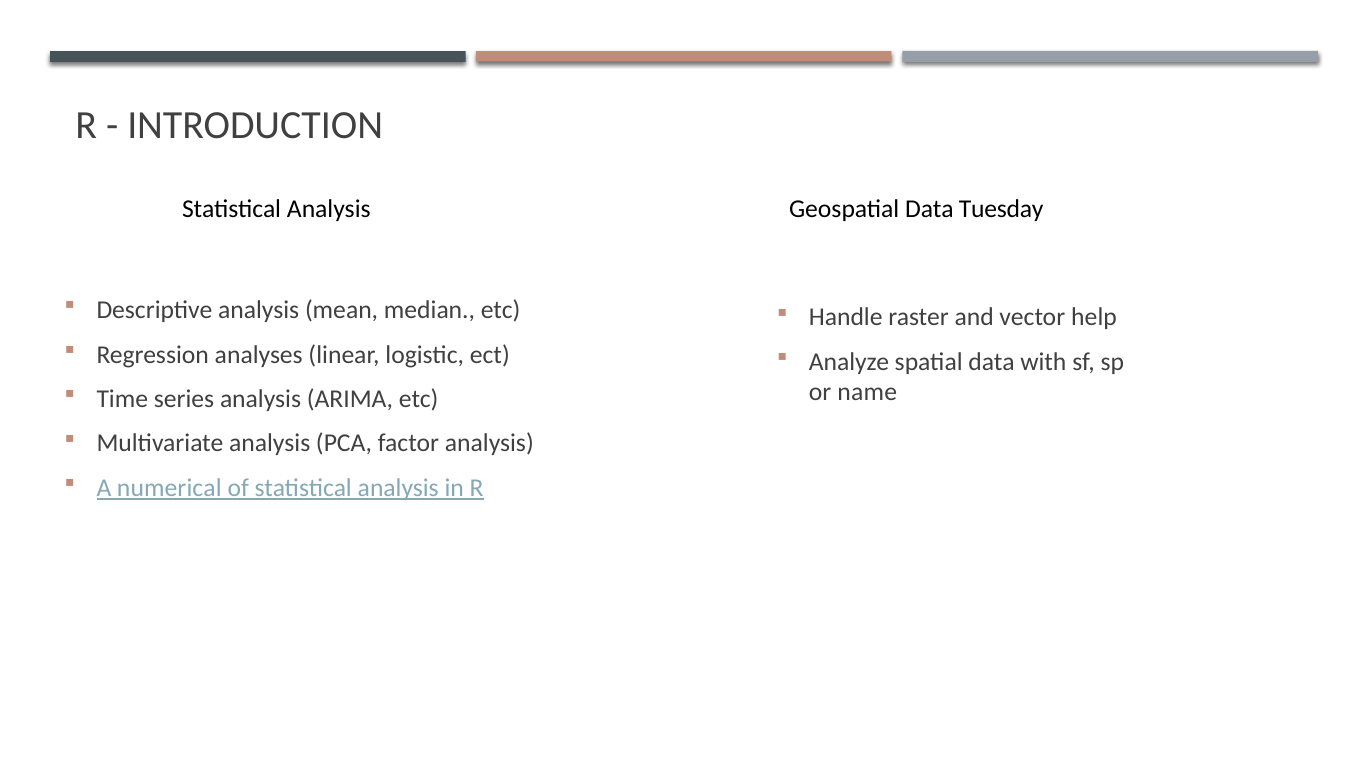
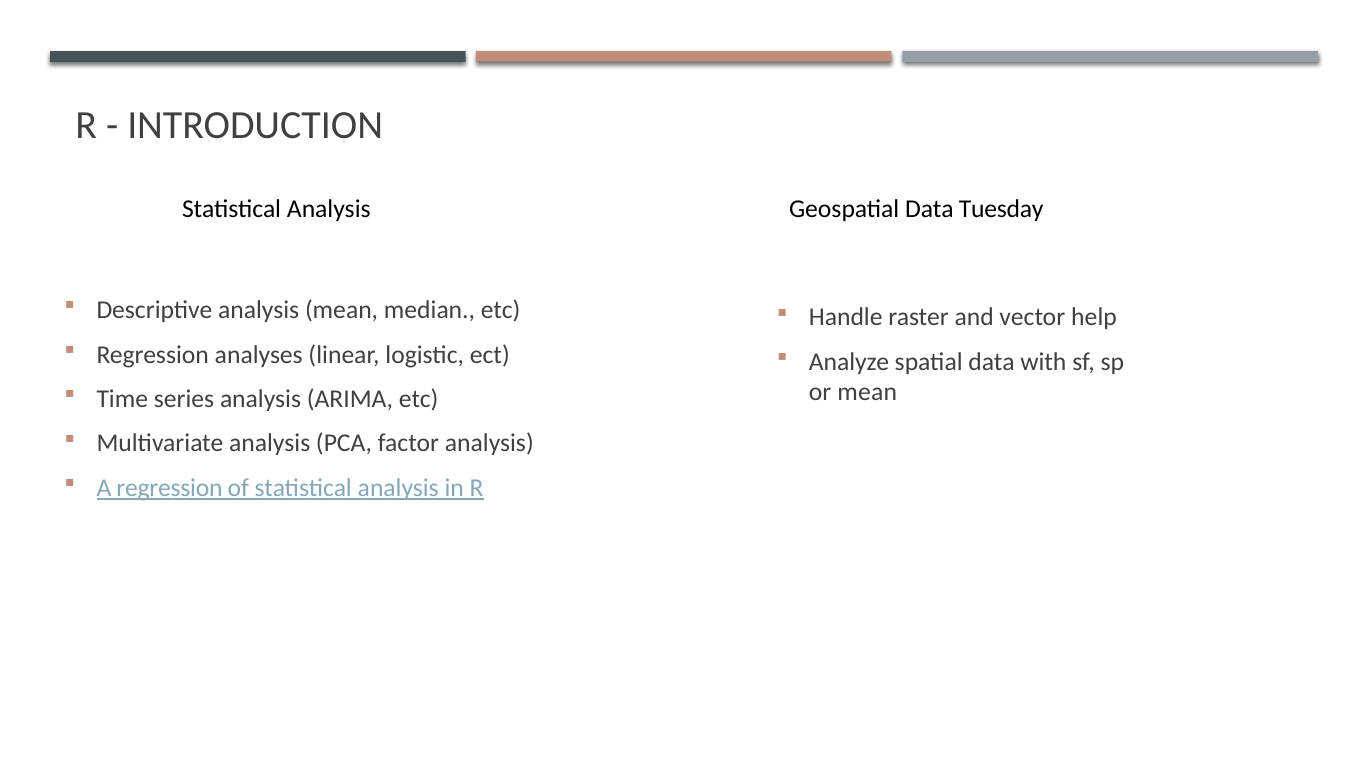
or name: name -> mean
A numerical: numerical -> regression
